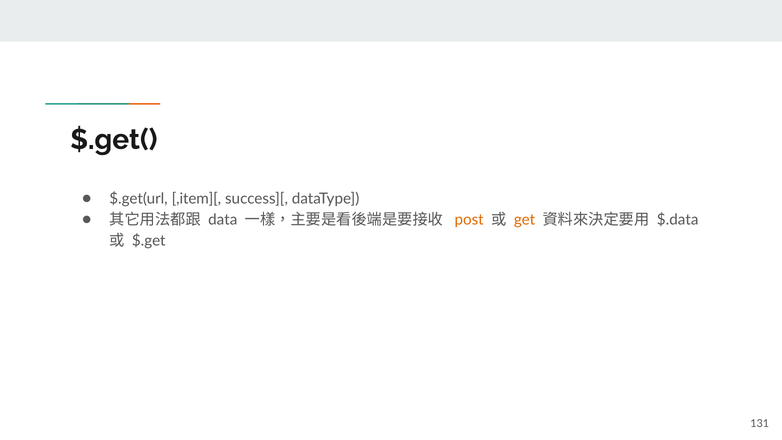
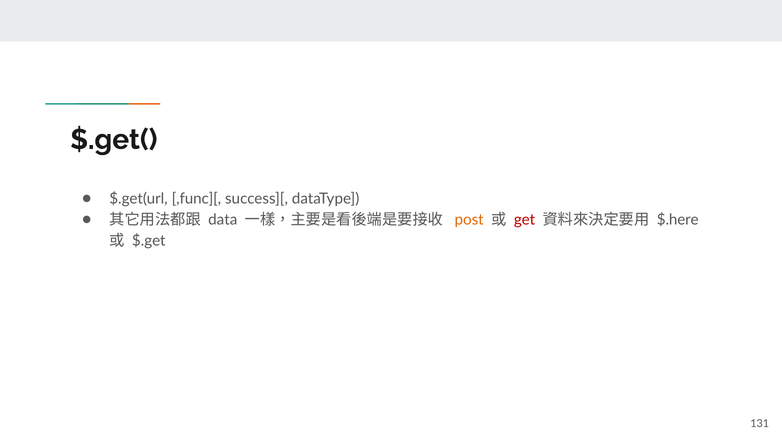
,item][: ,item][ -> ,func][
get colour: orange -> red
$.data: $.data -> $.here
